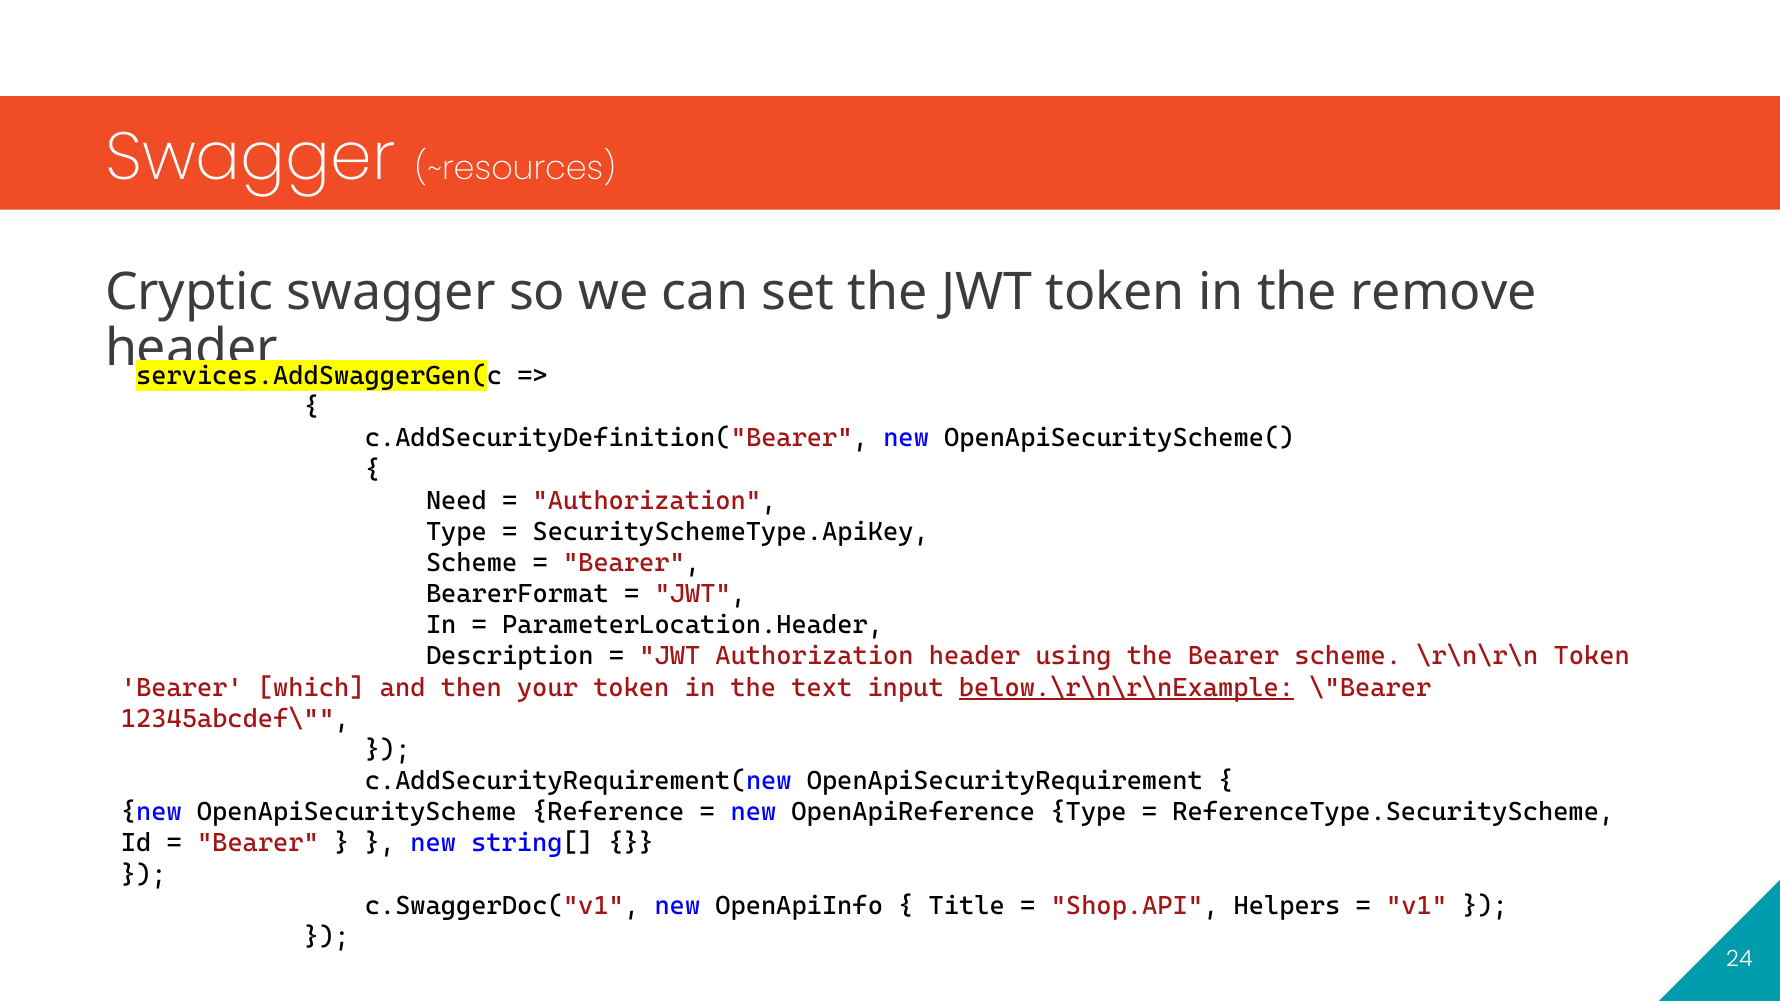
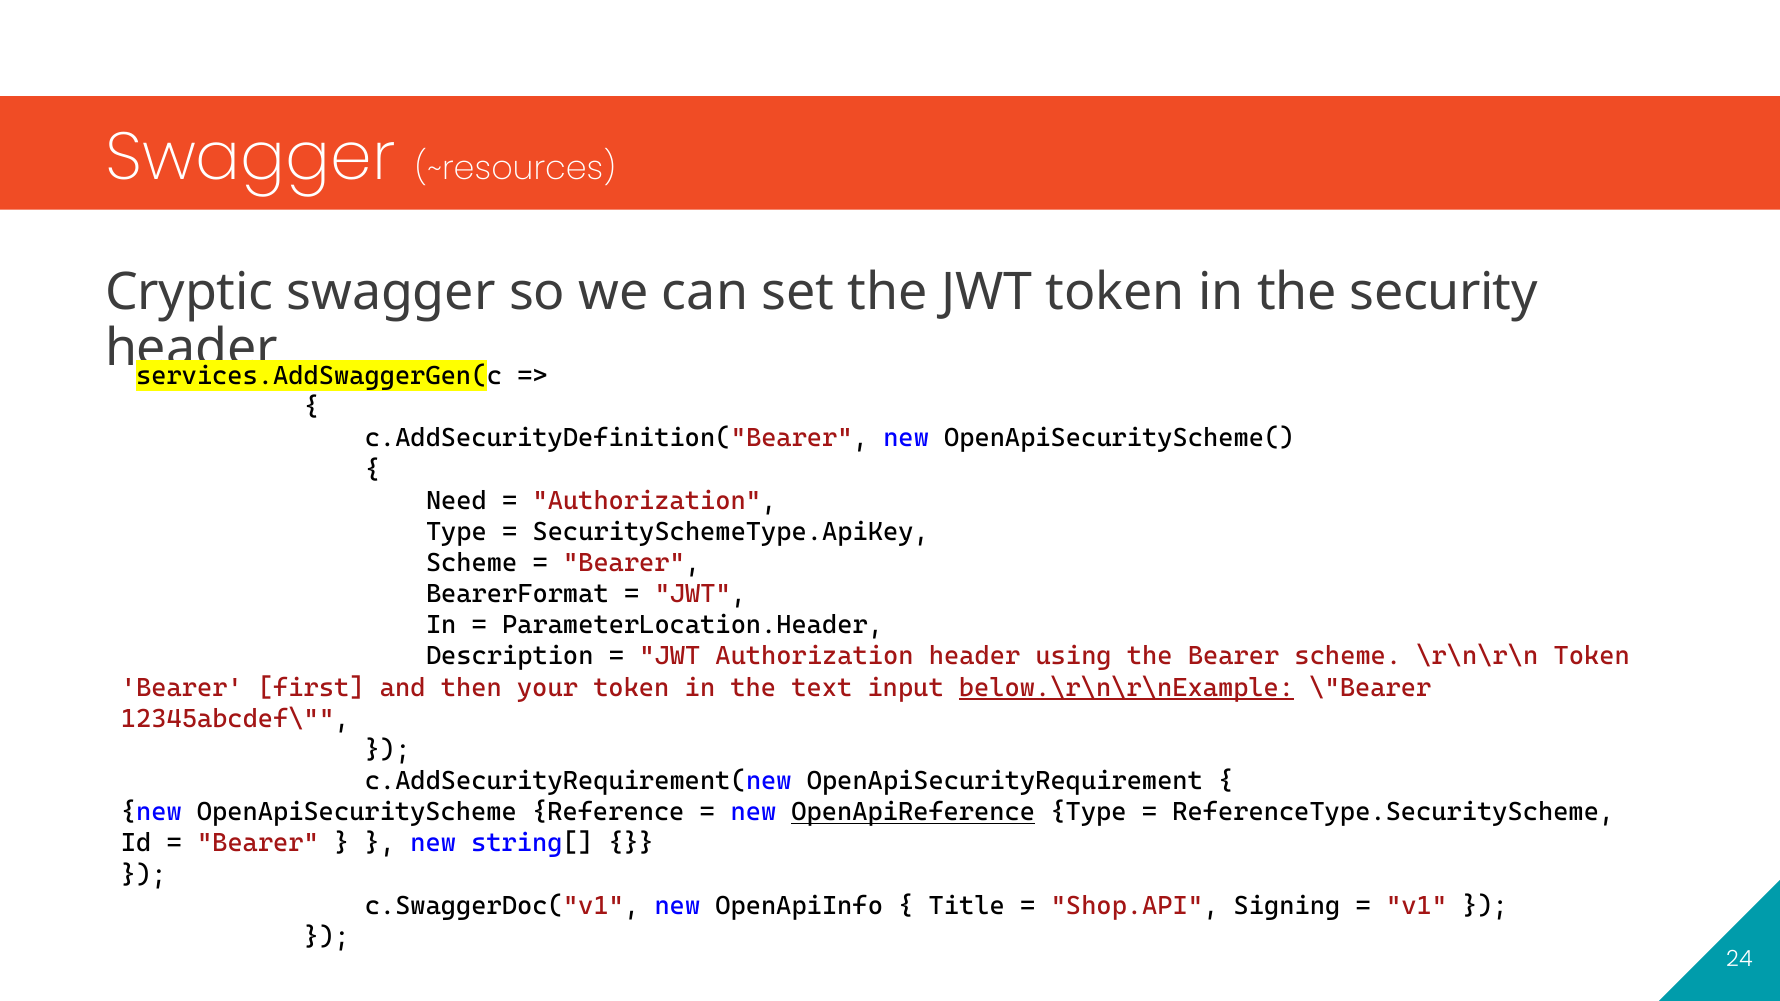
remove: remove -> security
which: which -> first
OpenApiReference underline: none -> present
Helpers: Helpers -> Signing
